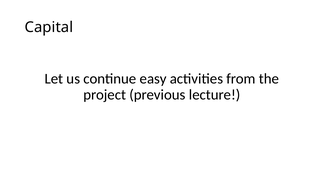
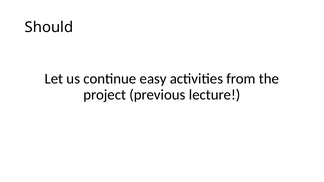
Capital: Capital -> Should
